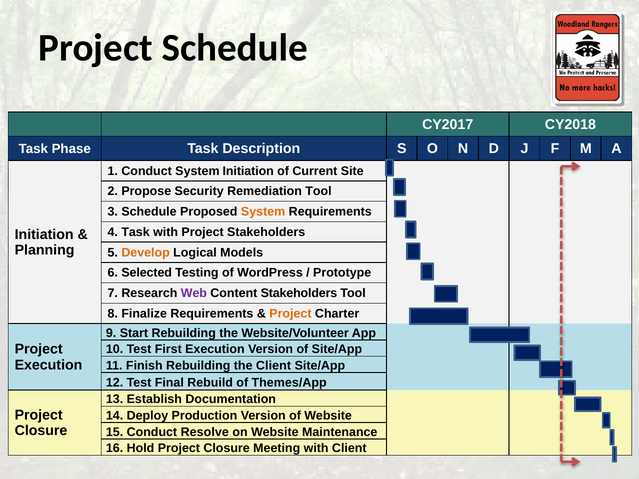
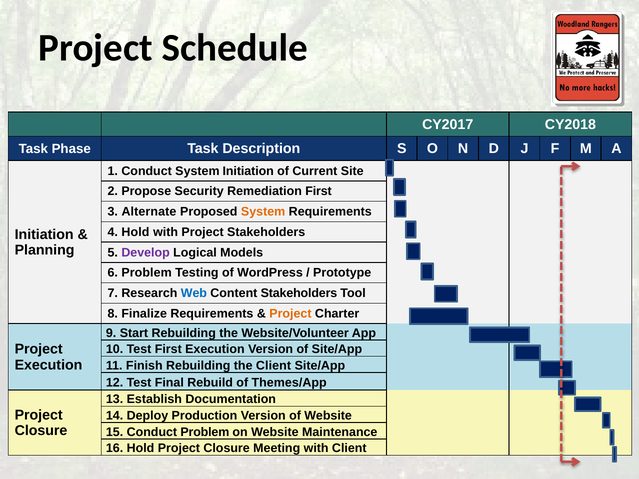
Remediation Tool: Tool -> First
3 Schedule: Schedule -> Alternate
4 Task: Task -> Hold
Develop colour: orange -> purple
6 Selected: Selected -> Problem
Web colour: purple -> blue
Conduct Resolve: Resolve -> Problem
